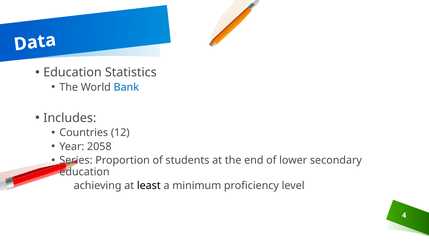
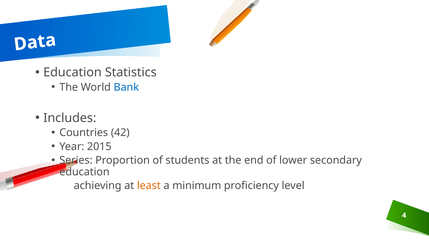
12: 12 -> 42
2058: 2058 -> 2015
least colour: black -> orange
